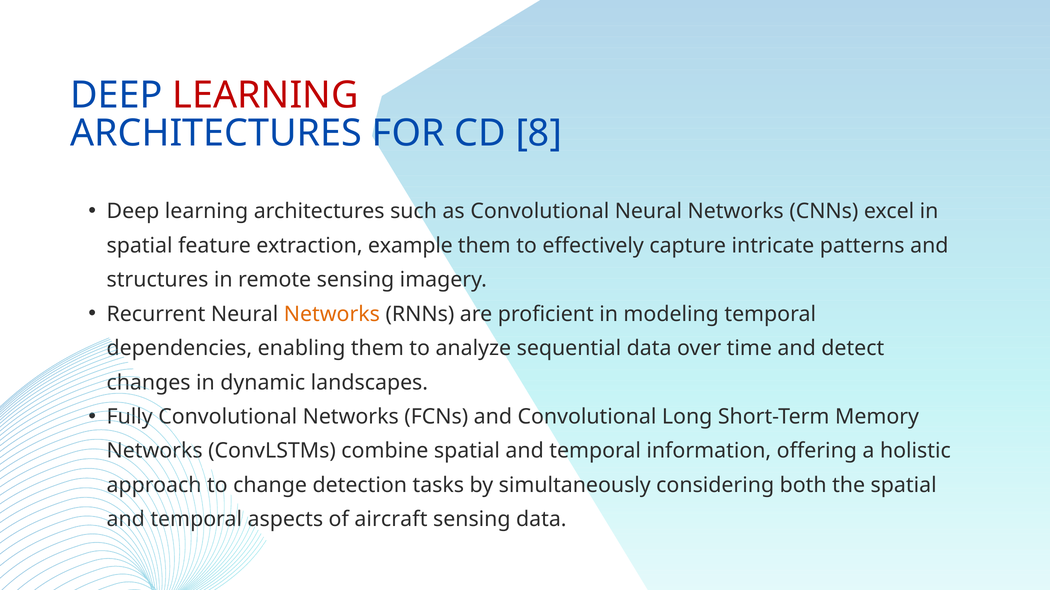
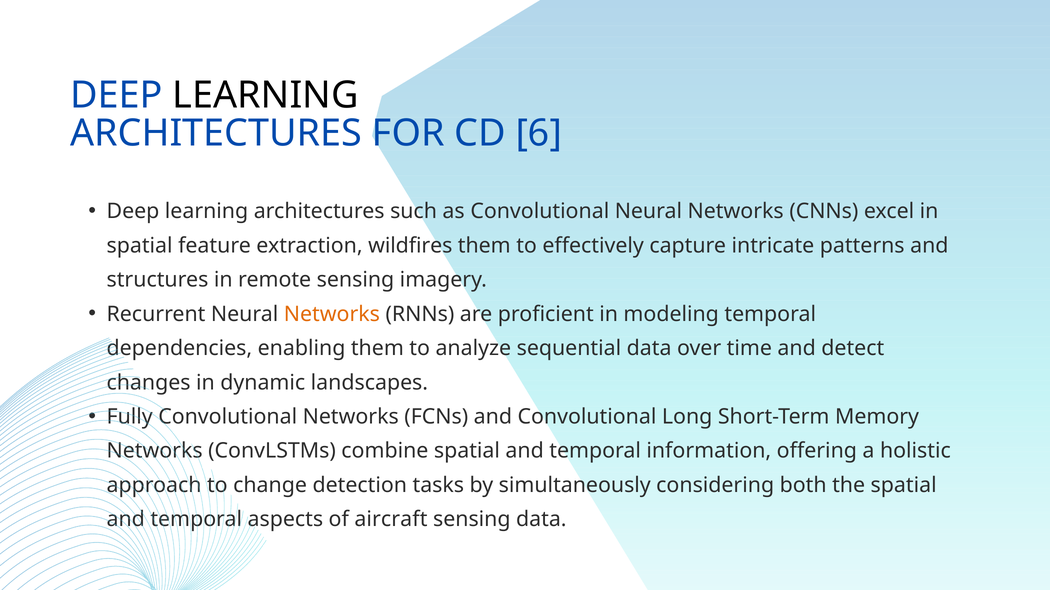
LEARNING at (265, 95) colour: red -> black
8: 8 -> 6
example: example -> wildfires
